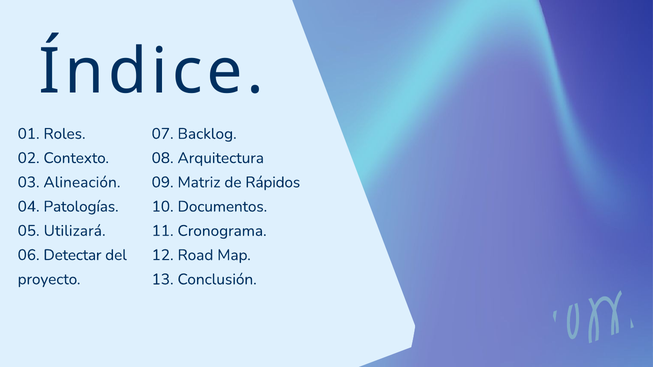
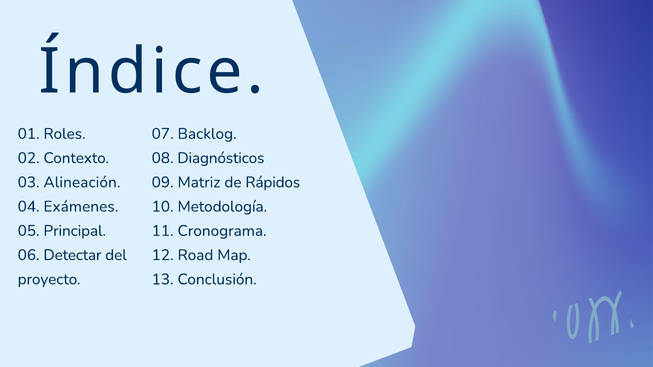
Arquitectura: Arquitectura -> Diagnósticos
Patologías: Patologías -> Exámenes
Documentos: Documentos -> Metodología
Utilizará: Utilizará -> Principal
